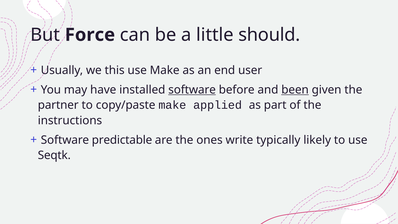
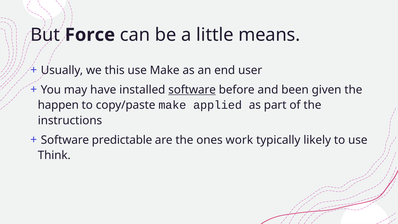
should: should -> means
been underline: present -> none
partner: partner -> happen
write: write -> work
Seqtk: Seqtk -> Think
